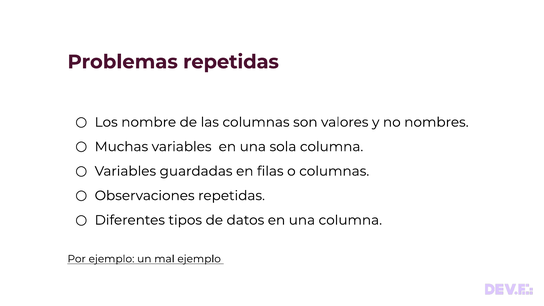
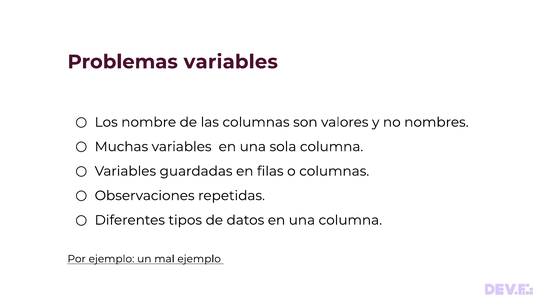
Problemas repetidas: repetidas -> variables
